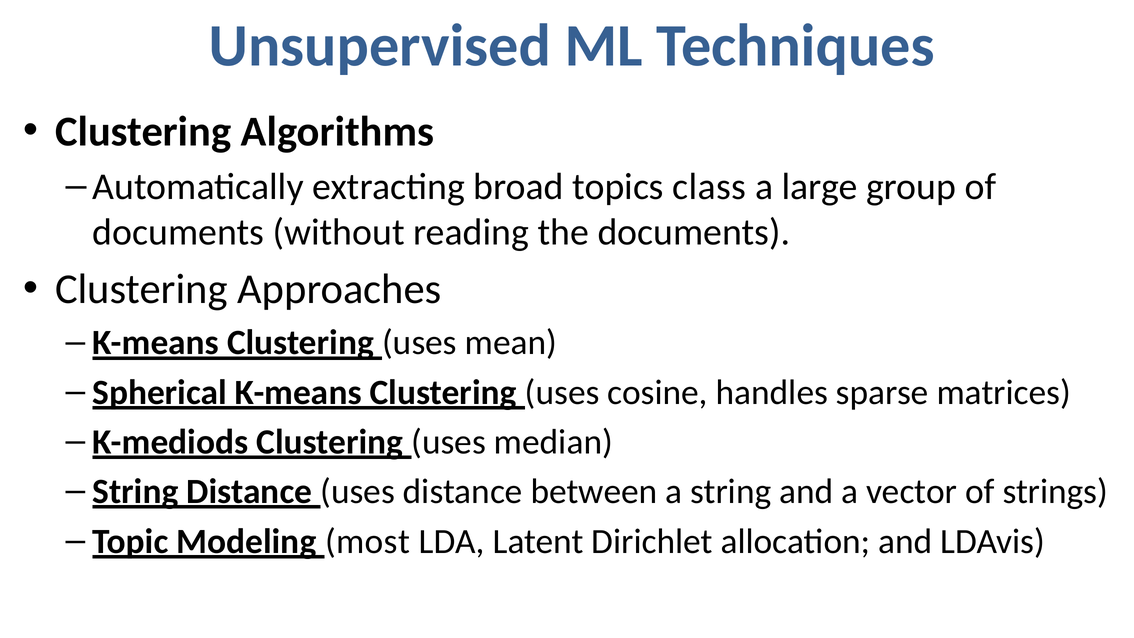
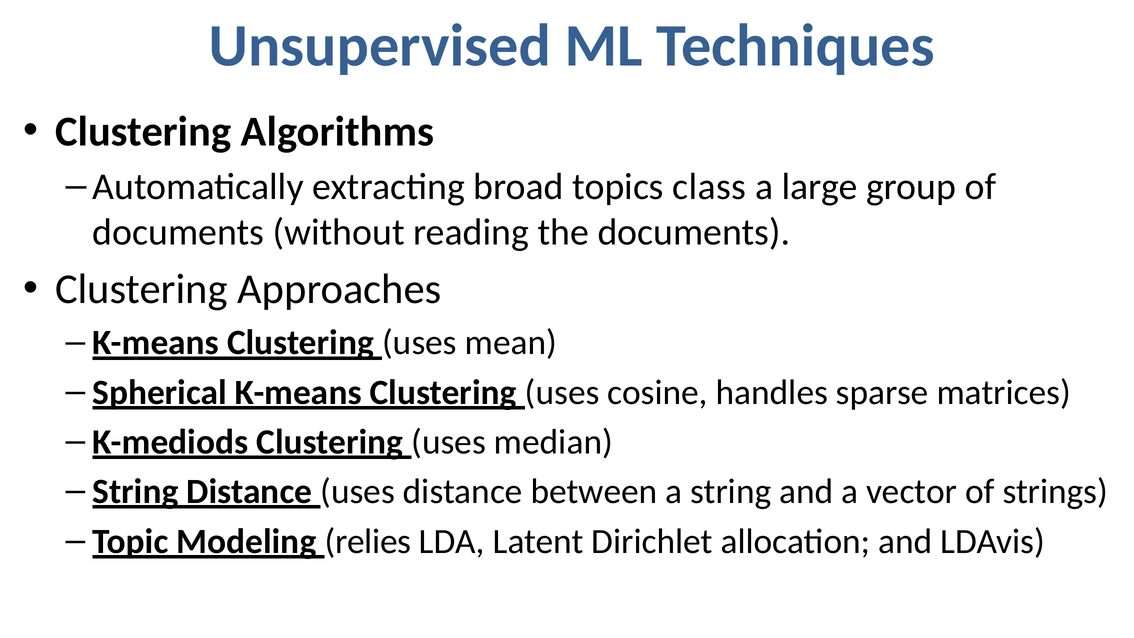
most: most -> relies
